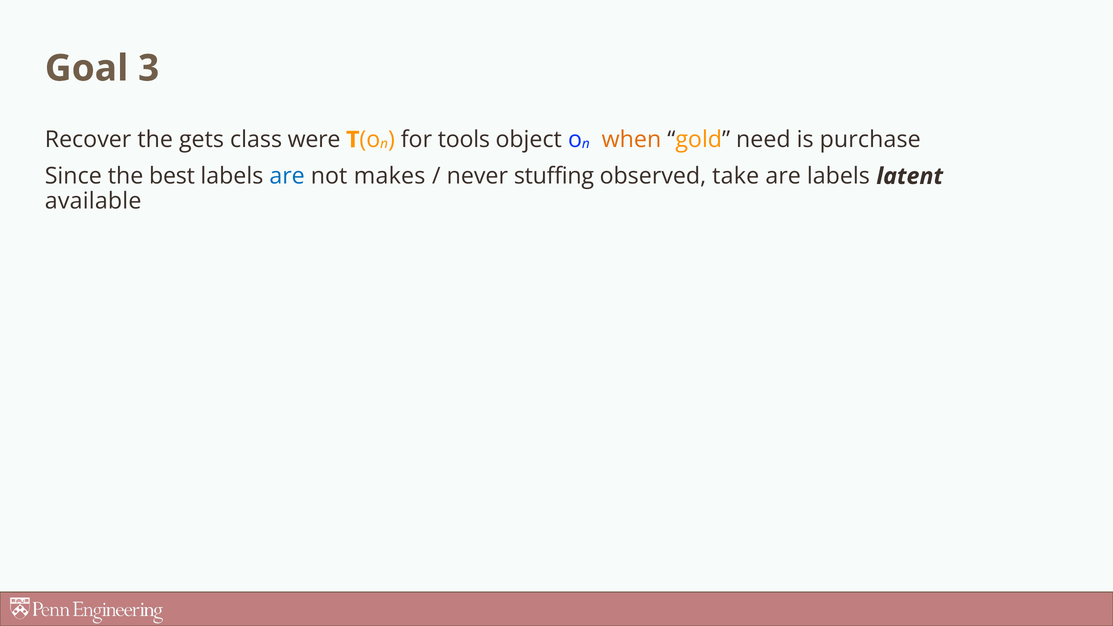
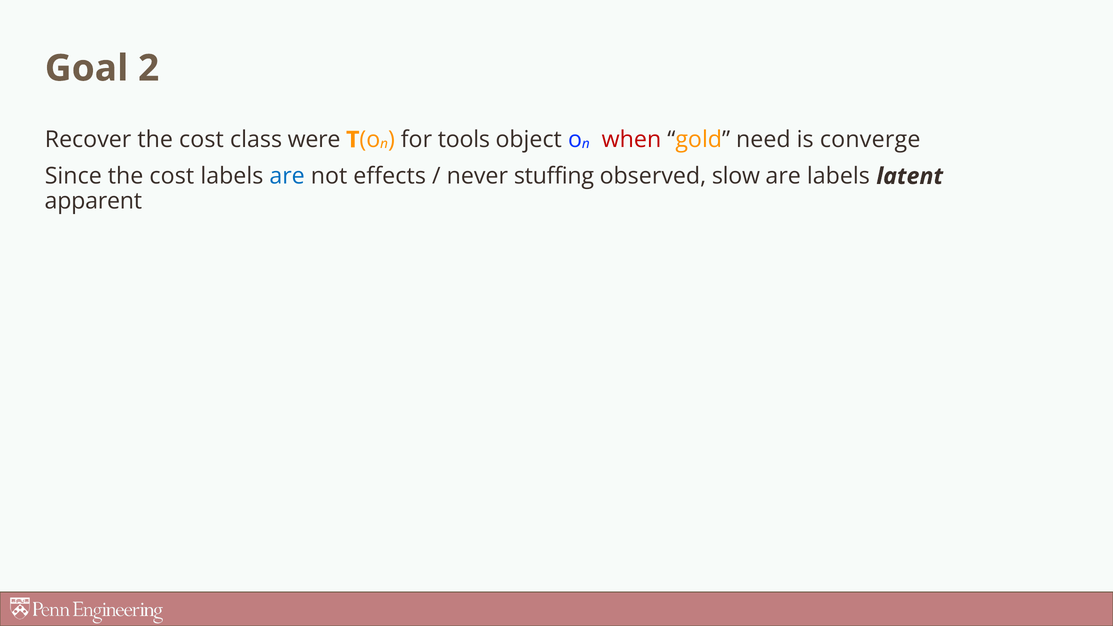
3: 3 -> 2
Recover the gets: gets -> cost
when colour: orange -> red
purchase: purchase -> converge
Since the best: best -> cost
makes: makes -> effects
take: take -> slow
available: available -> apparent
